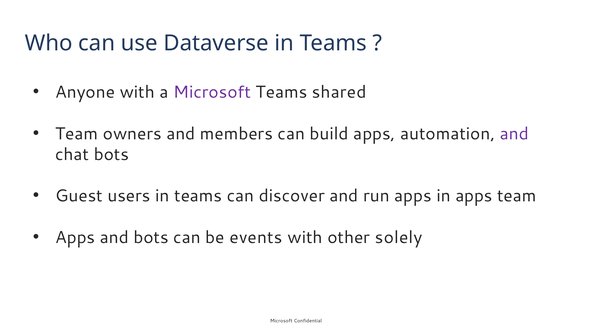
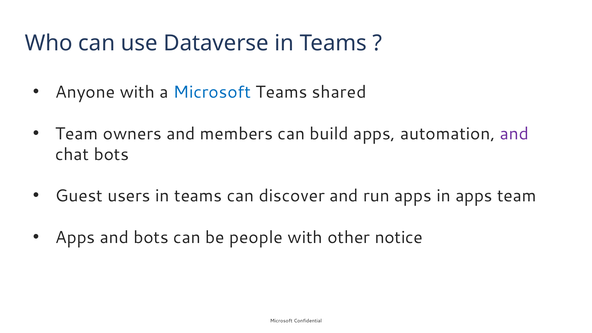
Microsoft at (212, 92) colour: purple -> blue
events: events -> people
solely: solely -> notice
